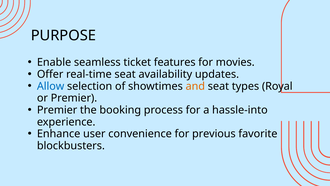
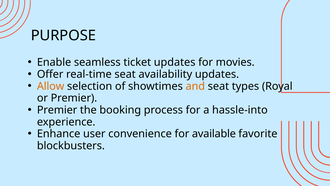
ticket features: features -> updates
Allow colour: blue -> orange
previous: previous -> available
